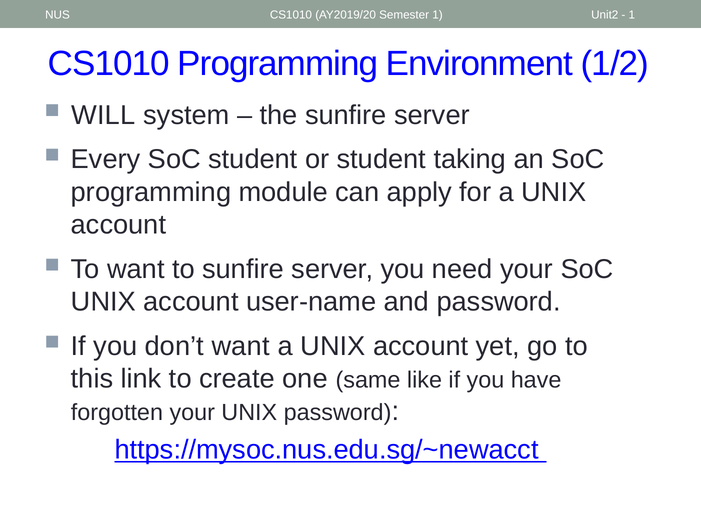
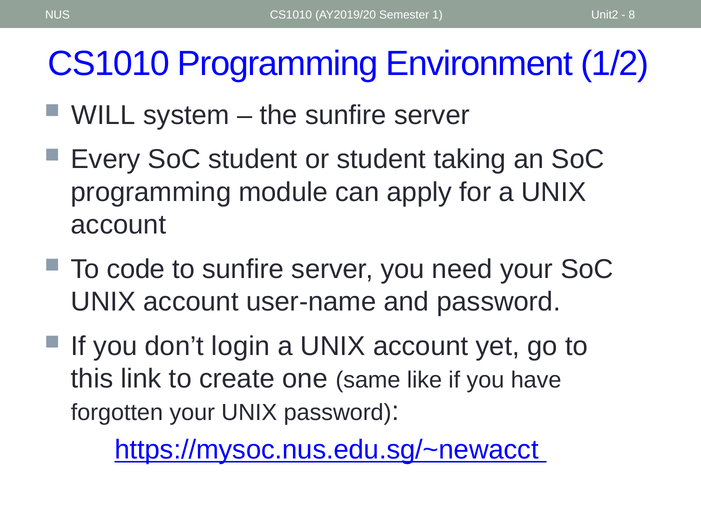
1 at (632, 15): 1 -> 8
To want: want -> code
don’t want: want -> login
